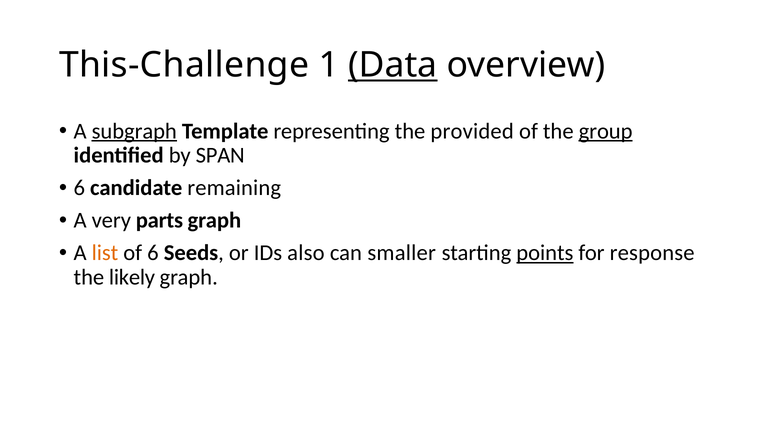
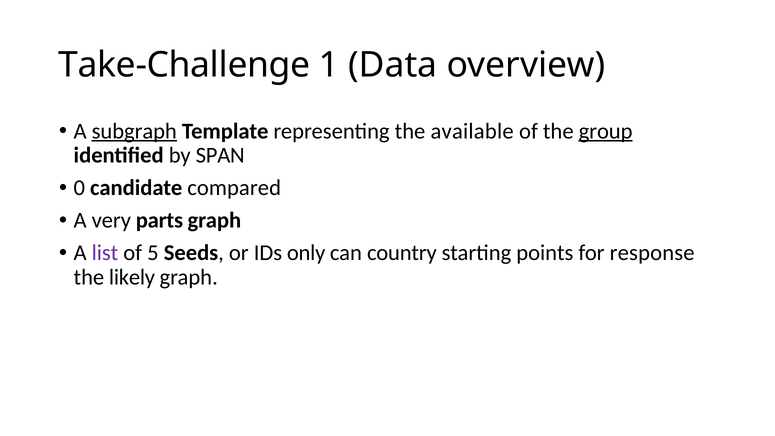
This-Challenge: This-Challenge -> Take-Challenge
Data underline: present -> none
provided: provided -> available
6 at (79, 188): 6 -> 0
remaining: remaining -> compared
list colour: orange -> purple
of 6: 6 -> 5
also: also -> only
smaller: smaller -> country
points underline: present -> none
